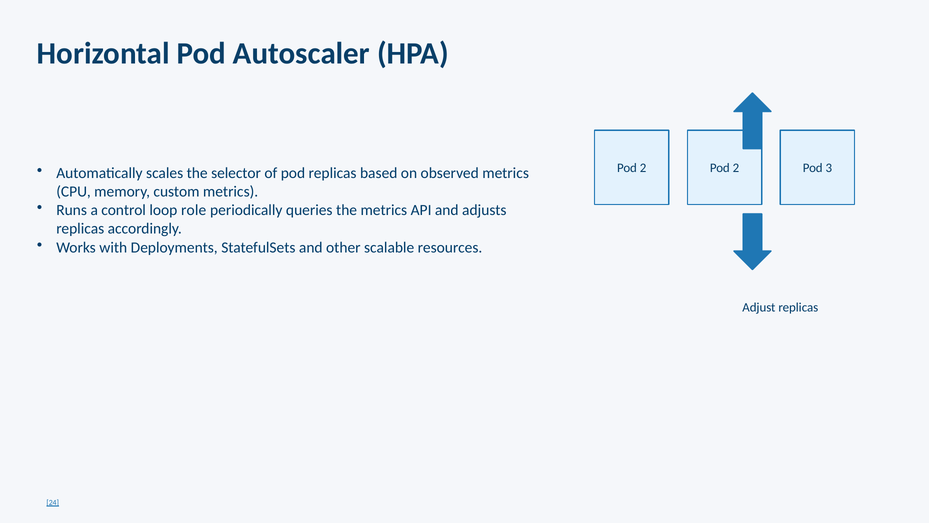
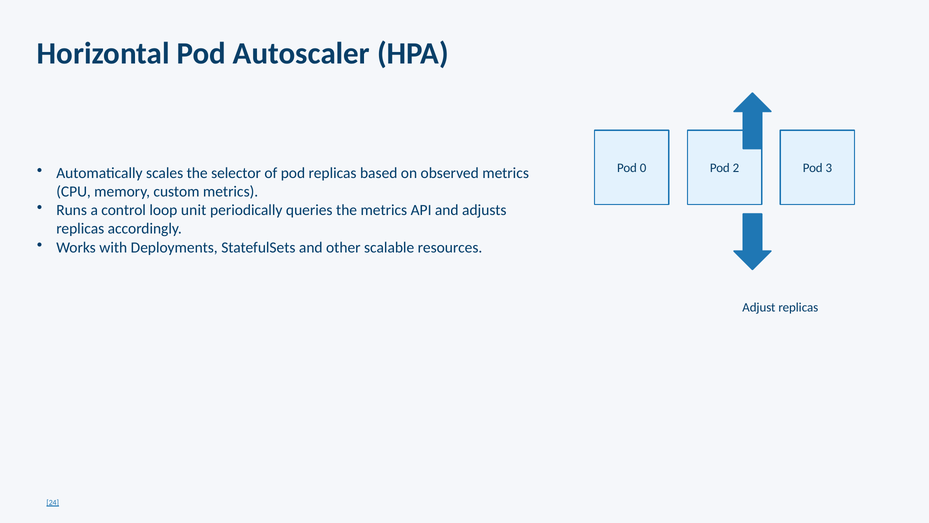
2 at (643, 168): 2 -> 0
role: role -> unit
